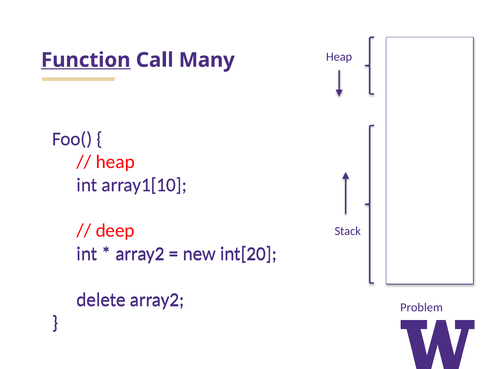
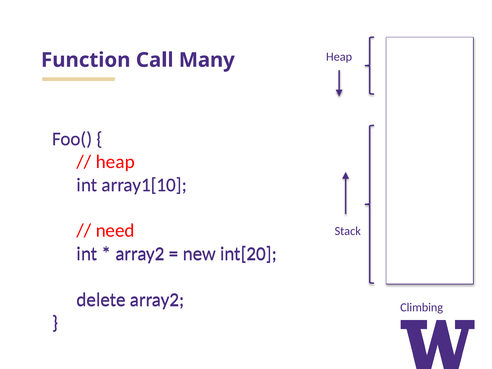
Function underline: present -> none
deep: deep -> need
Problem: Problem -> Climbing
